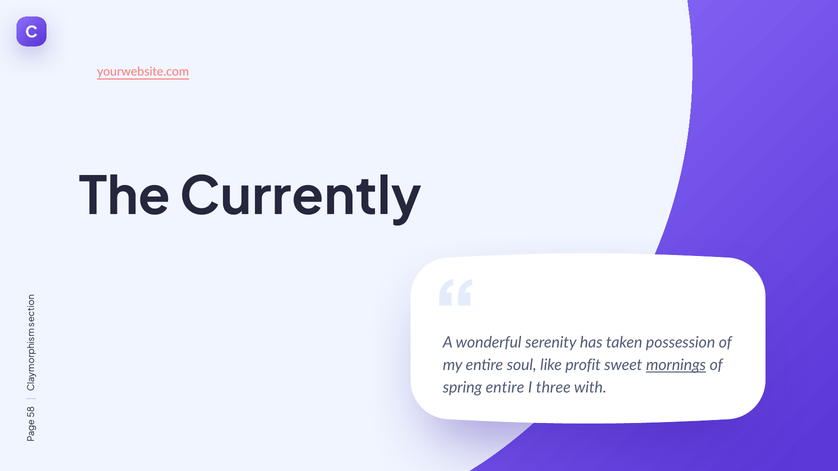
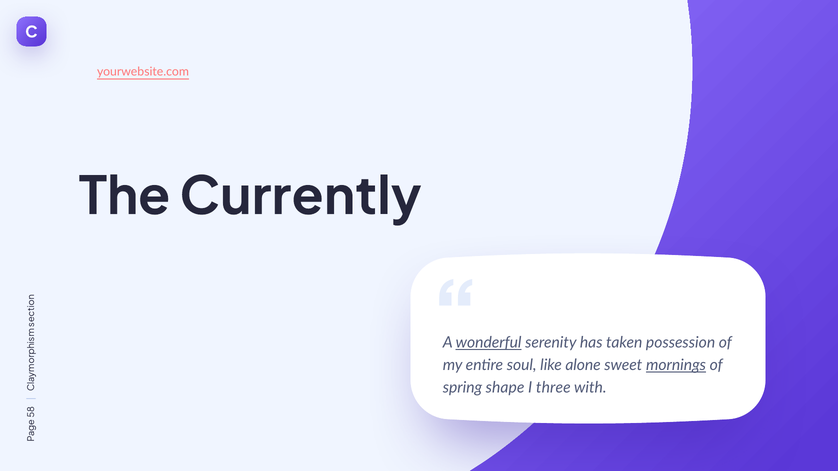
wonderful underline: none -> present
profit: profit -> alone
spring entire: entire -> shape
